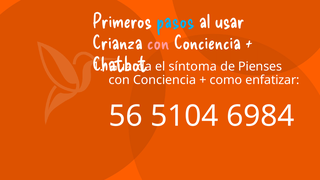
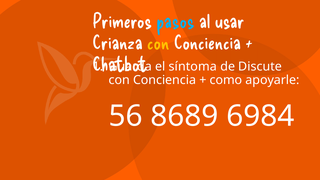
con at (158, 43) colour: pink -> yellow
Pienses: Pienses -> Discute
enfatizar: enfatizar -> apoyarle
5104: 5104 -> 8689
